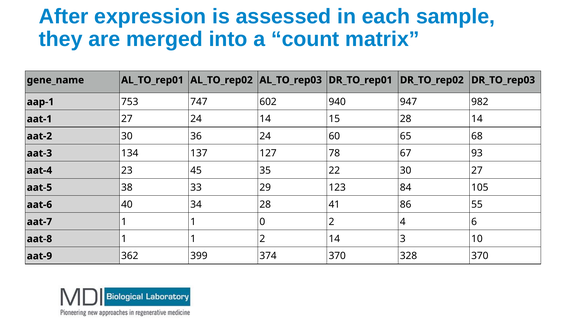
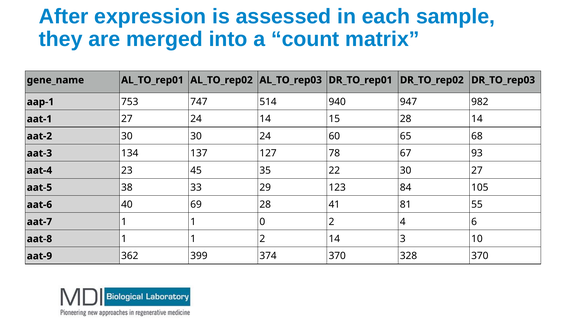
602: 602 -> 514
30 36: 36 -> 30
34: 34 -> 69
86: 86 -> 81
